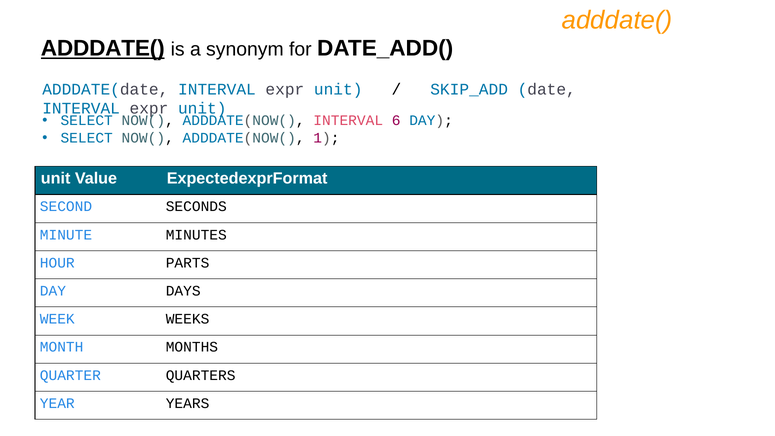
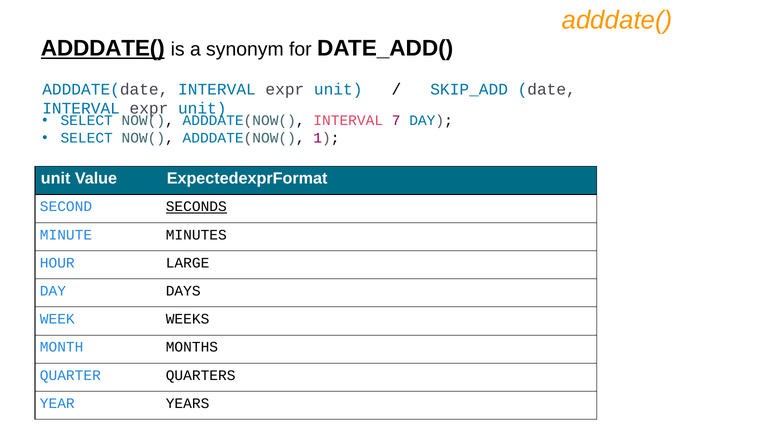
6: 6 -> 7
SECONDS underline: none -> present
PARTS: PARTS -> LARGE
